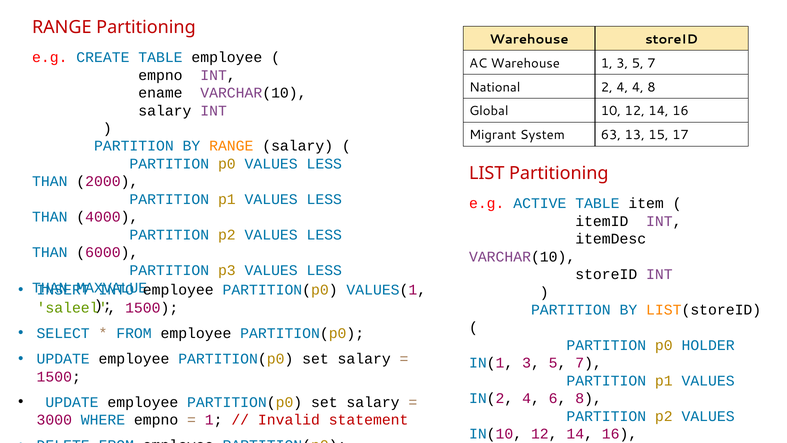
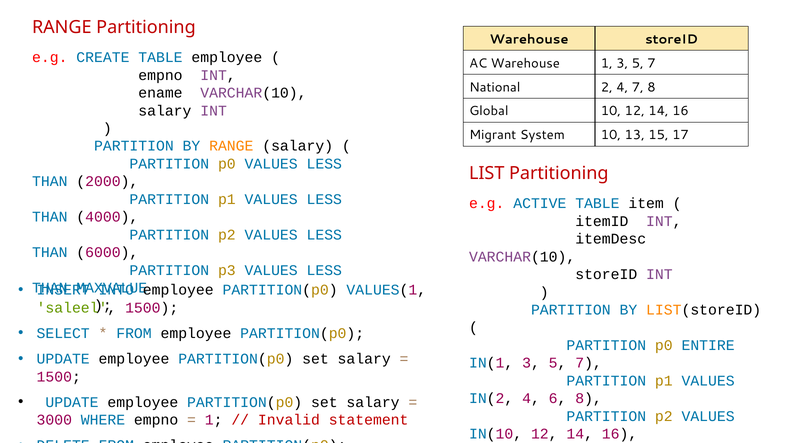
4 4: 4 -> 7
System 63: 63 -> 10
HOLDER: HOLDER -> ENTIRE
